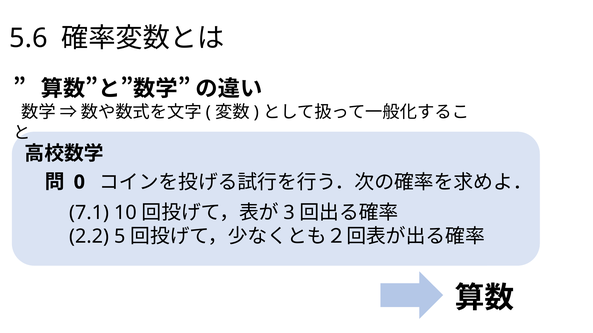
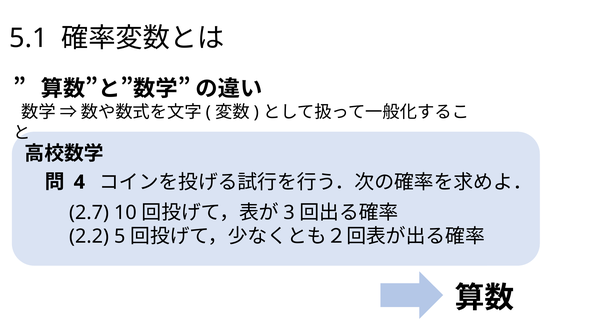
5.6: 5.6 -> 5.1
0: 0 -> 4
7.1: 7.1 -> 2.7
